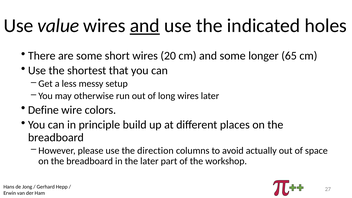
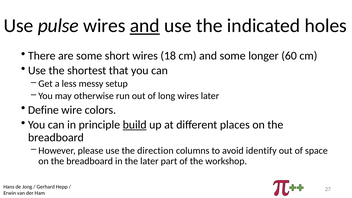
value: value -> pulse
20: 20 -> 18
65: 65 -> 60
build underline: none -> present
actually: actually -> identify
